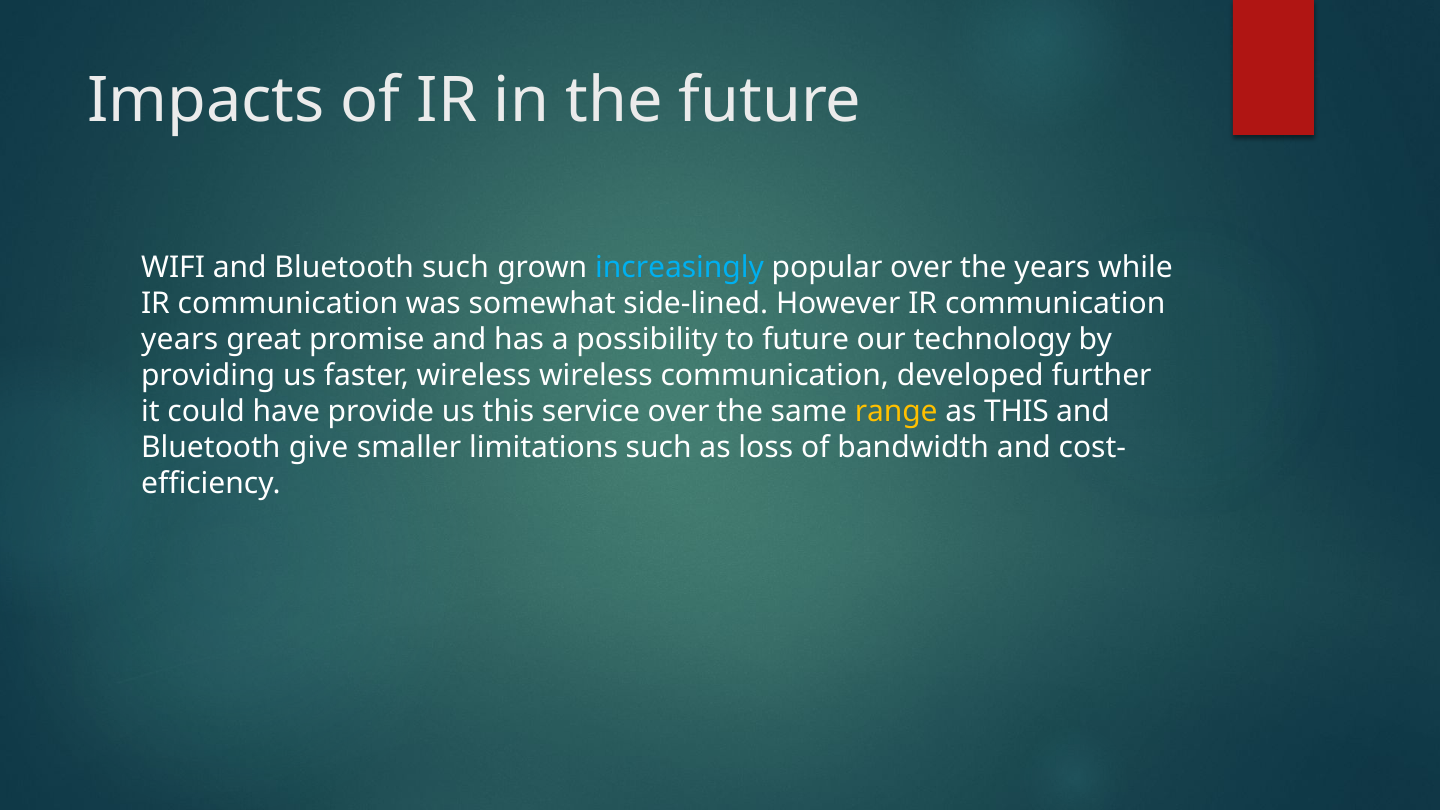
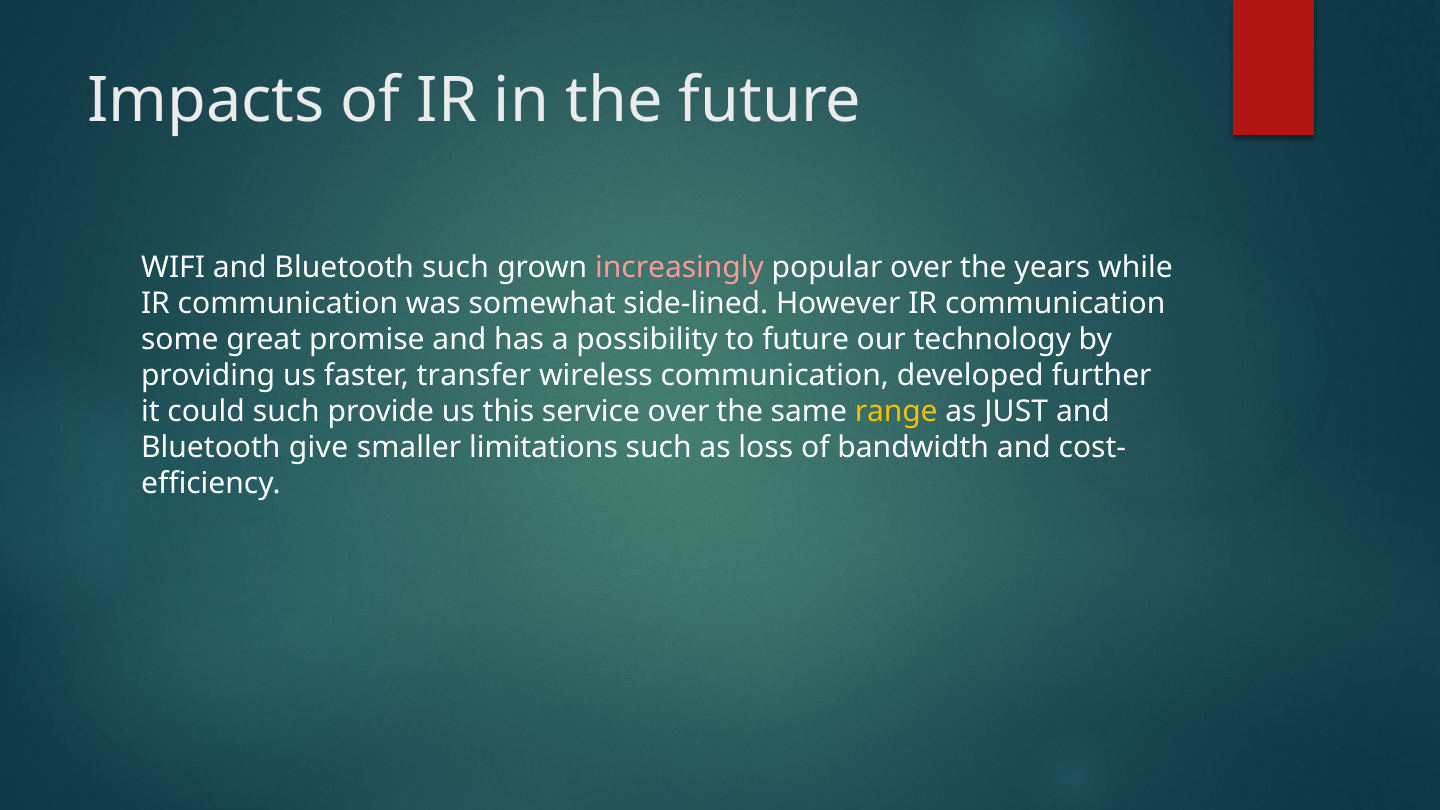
increasingly colour: light blue -> pink
years at (180, 340): years -> some
faster wireless: wireless -> transfer
could have: have -> such
as THIS: THIS -> JUST
